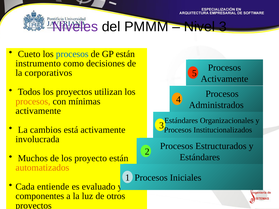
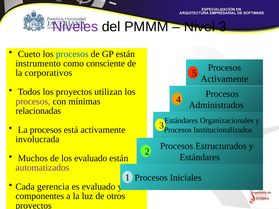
decisiones: decisiones -> consciente
procesos at (33, 101) colour: orange -> purple
activamente at (38, 111): activamente -> relacionadas
La cambios: cambios -> procesos
los proyecto: proyecto -> evaluado
automatizados colour: orange -> purple
entiende: entiende -> gerencia
